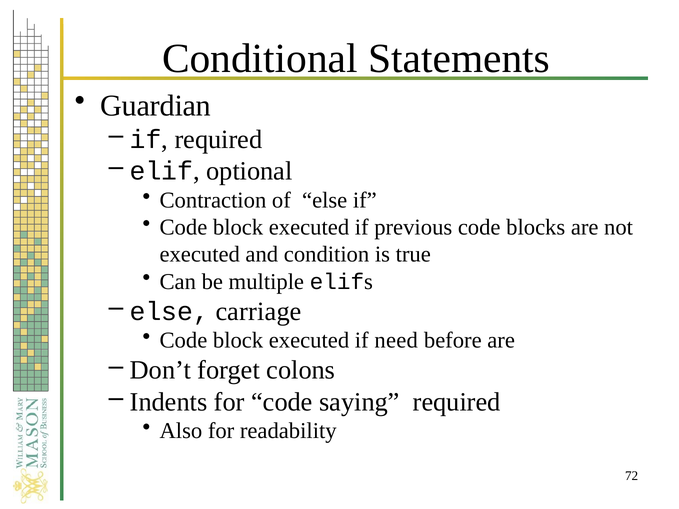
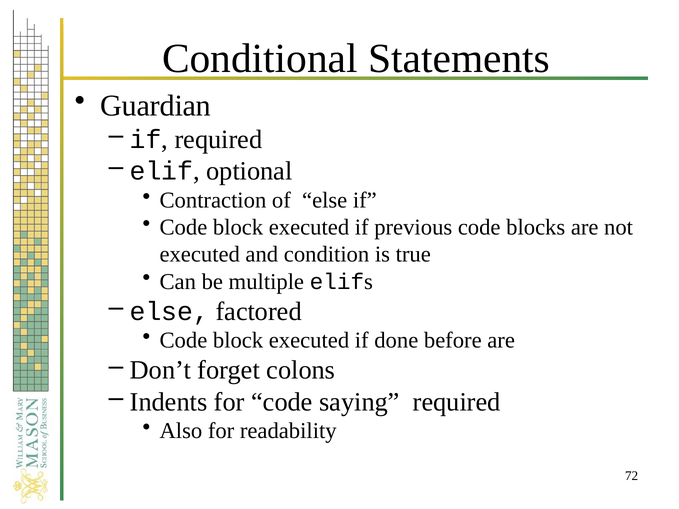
carriage: carriage -> factored
need: need -> done
